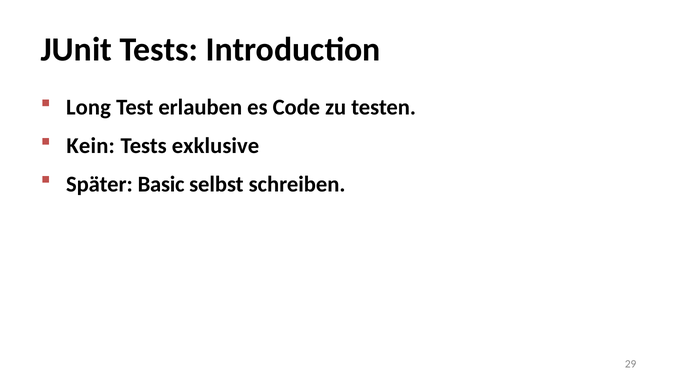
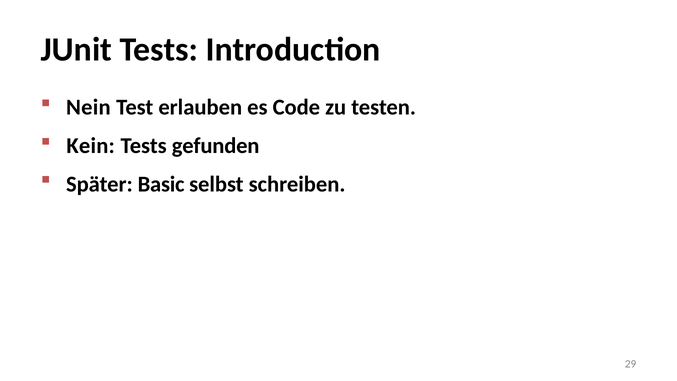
Long: Long -> Nein
exklusive: exklusive -> gefunden
